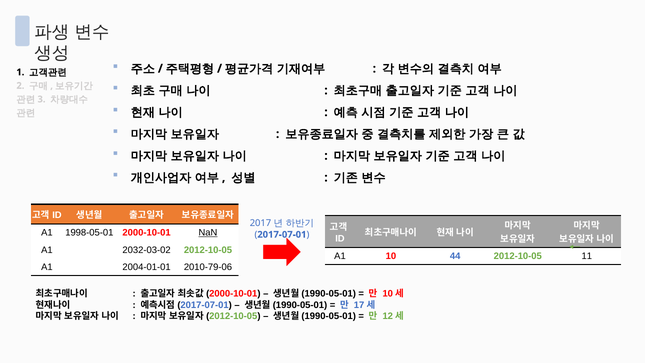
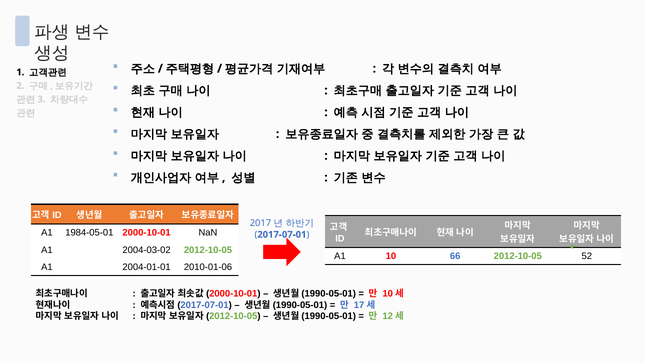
1998-05-01: 1998-05-01 -> 1984-05-01
NaN underline: present -> none
2032-03-02: 2032-03-02 -> 2004-03-02
44: 44 -> 66
11: 11 -> 52
2010-79-06: 2010-79-06 -> 2010-01-06
